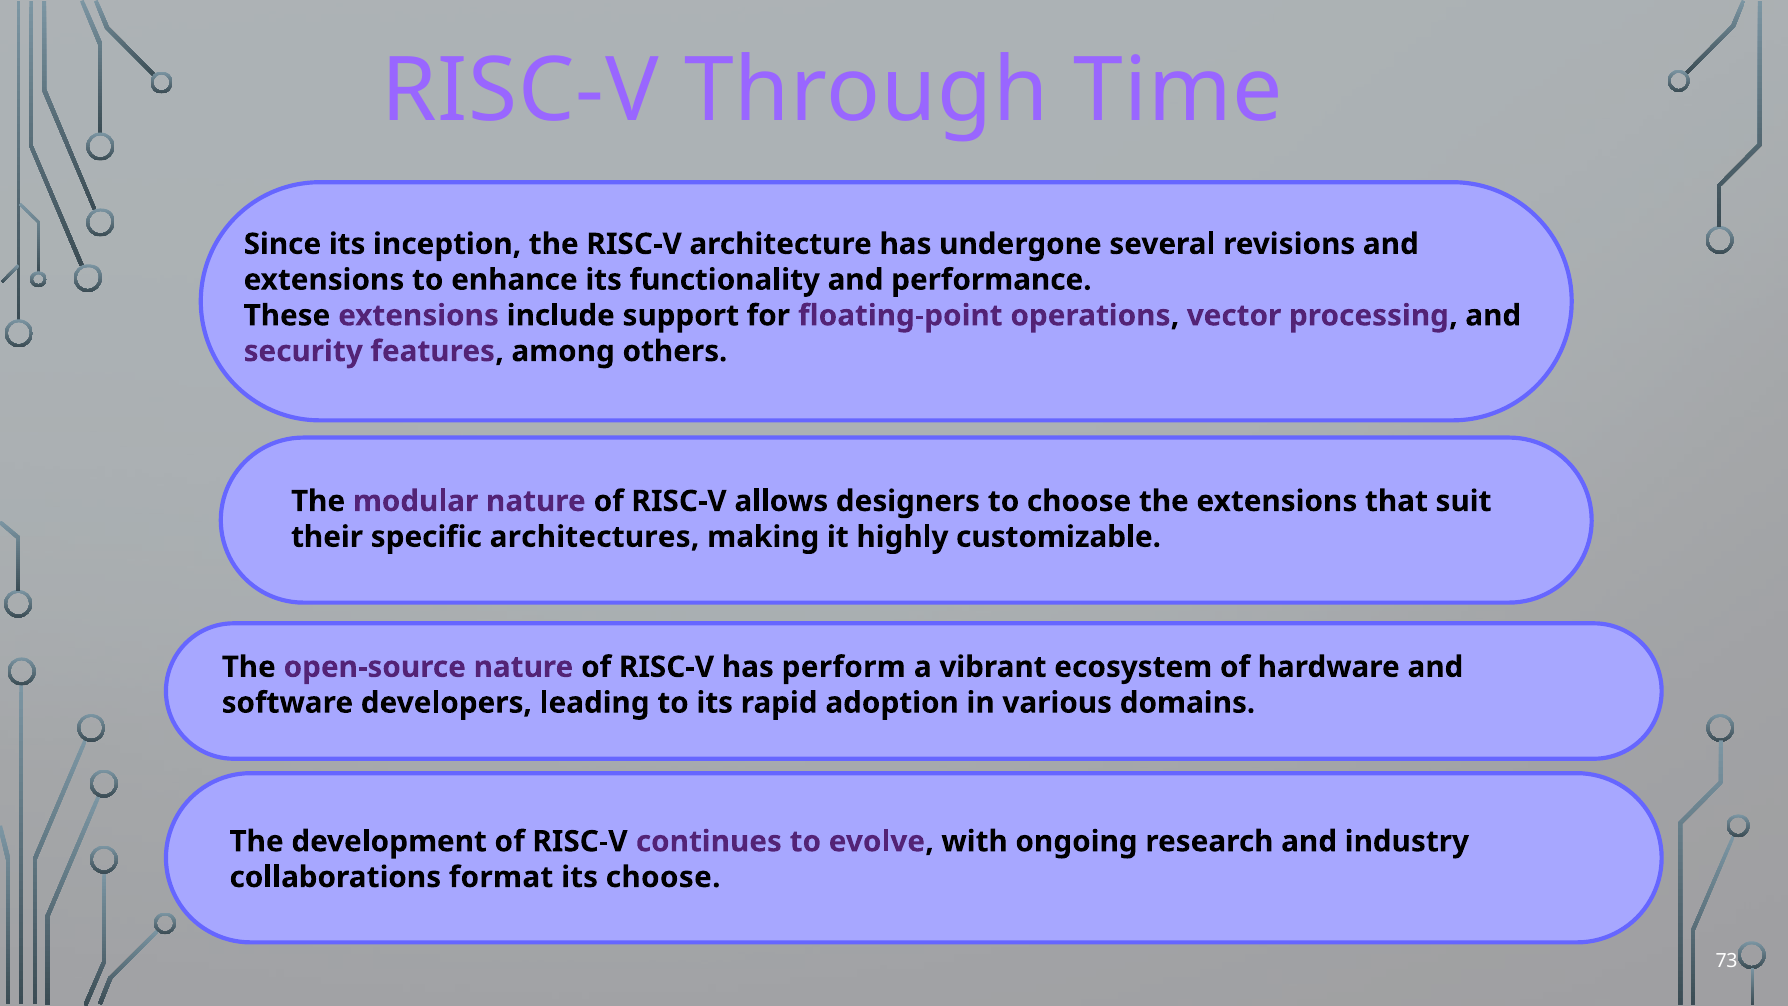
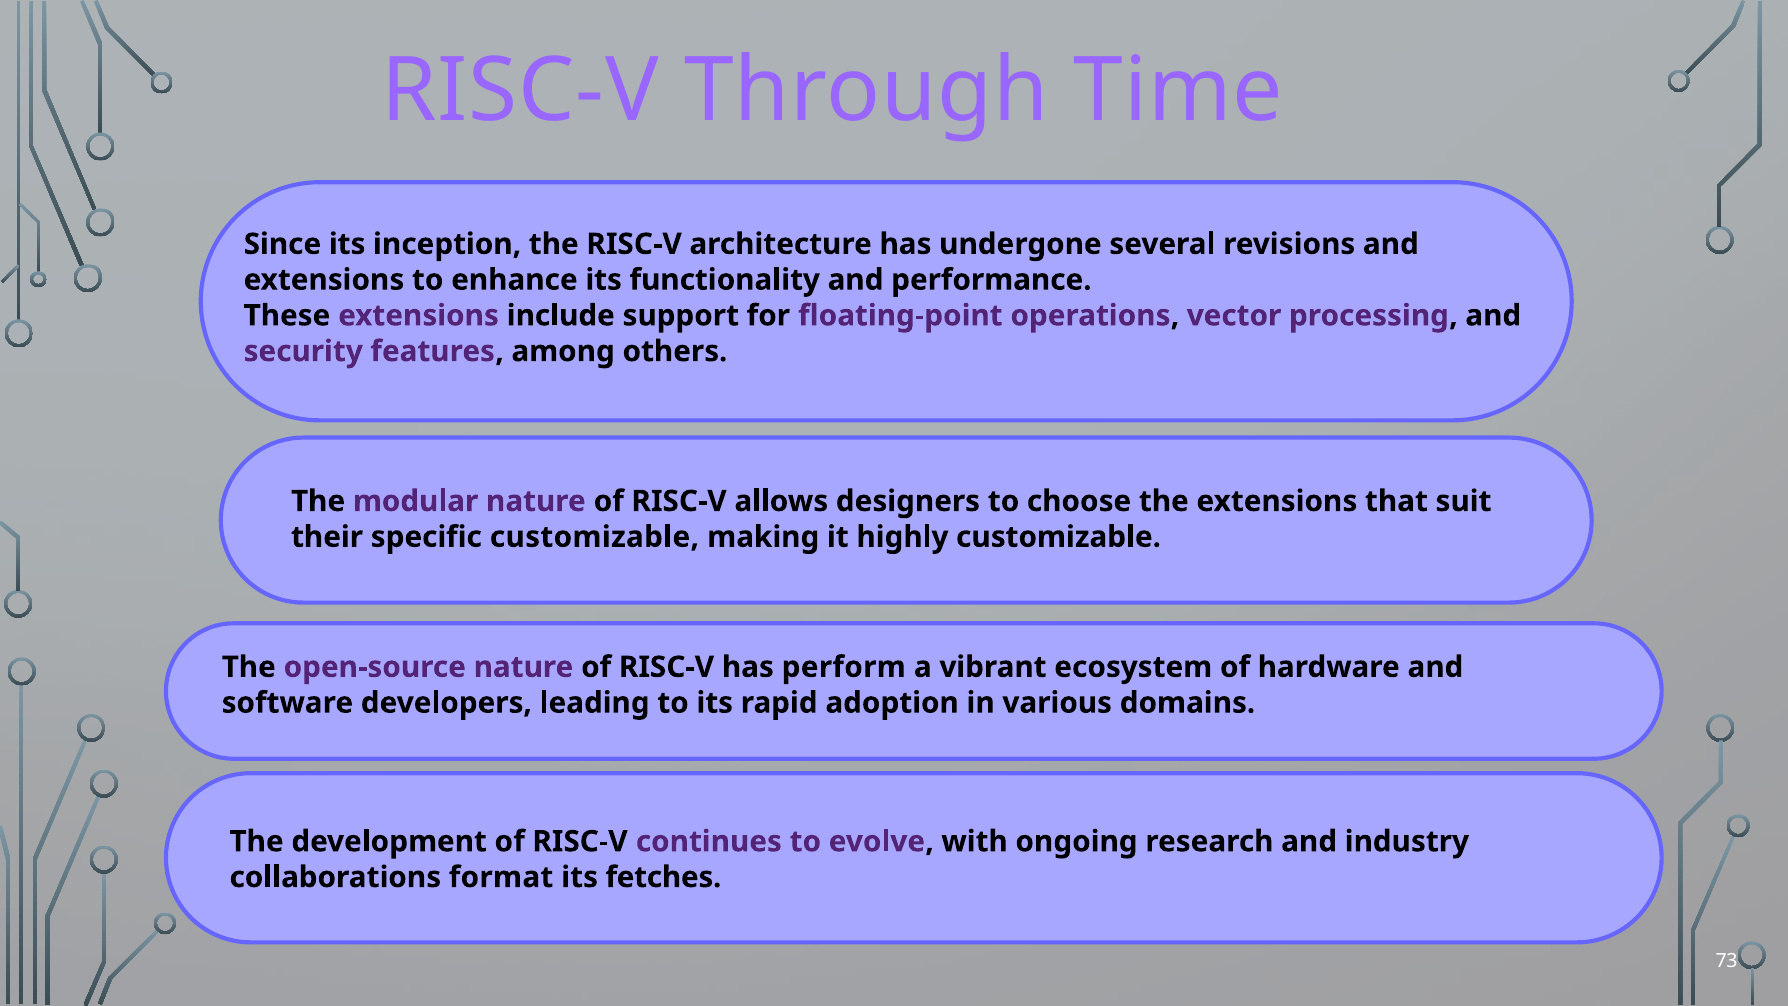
specific architectures: architectures -> customizable
its choose: choose -> fetches
